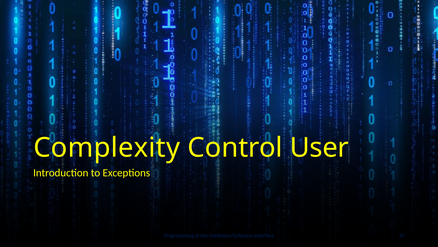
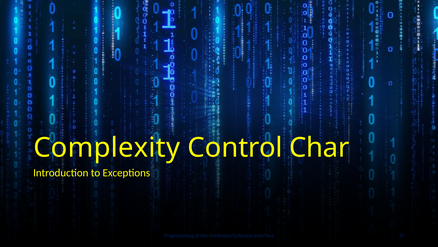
User: User -> Char
